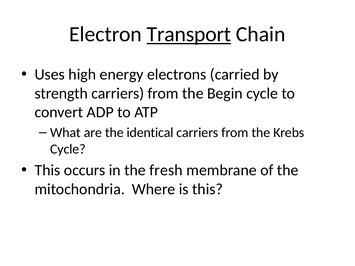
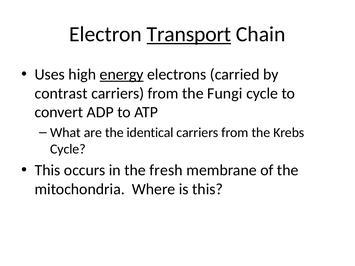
energy underline: none -> present
strength: strength -> contrast
Begin: Begin -> Fungi
